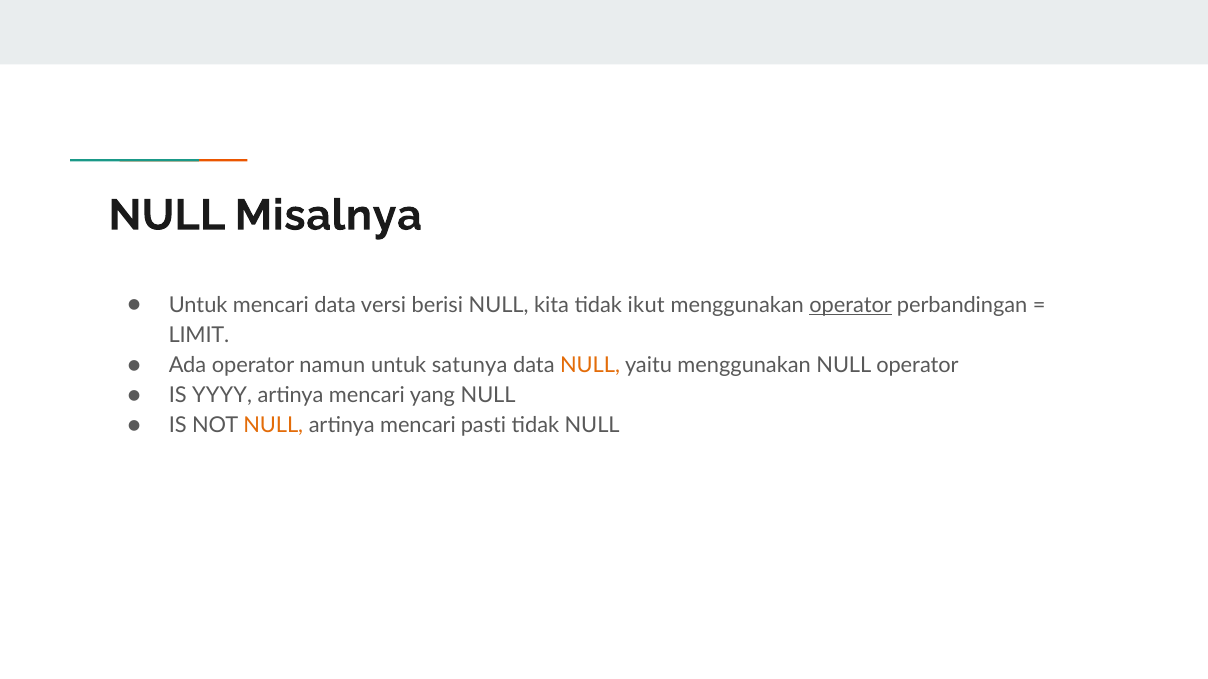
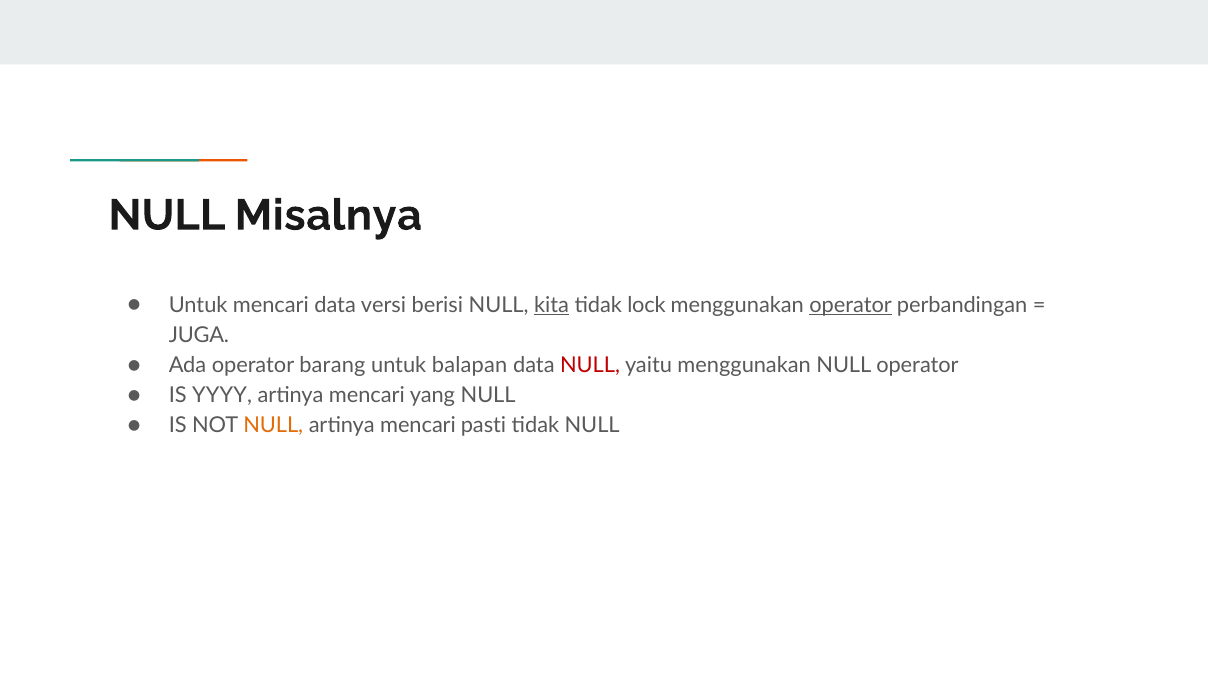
kita underline: none -> present
ikut: ikut -> lock
LIMIT: LIMIT -> JUGA
namun: namun -> barang
satunya: satunya -> balapan
NULL at (590, 365) colour: orange -> red
